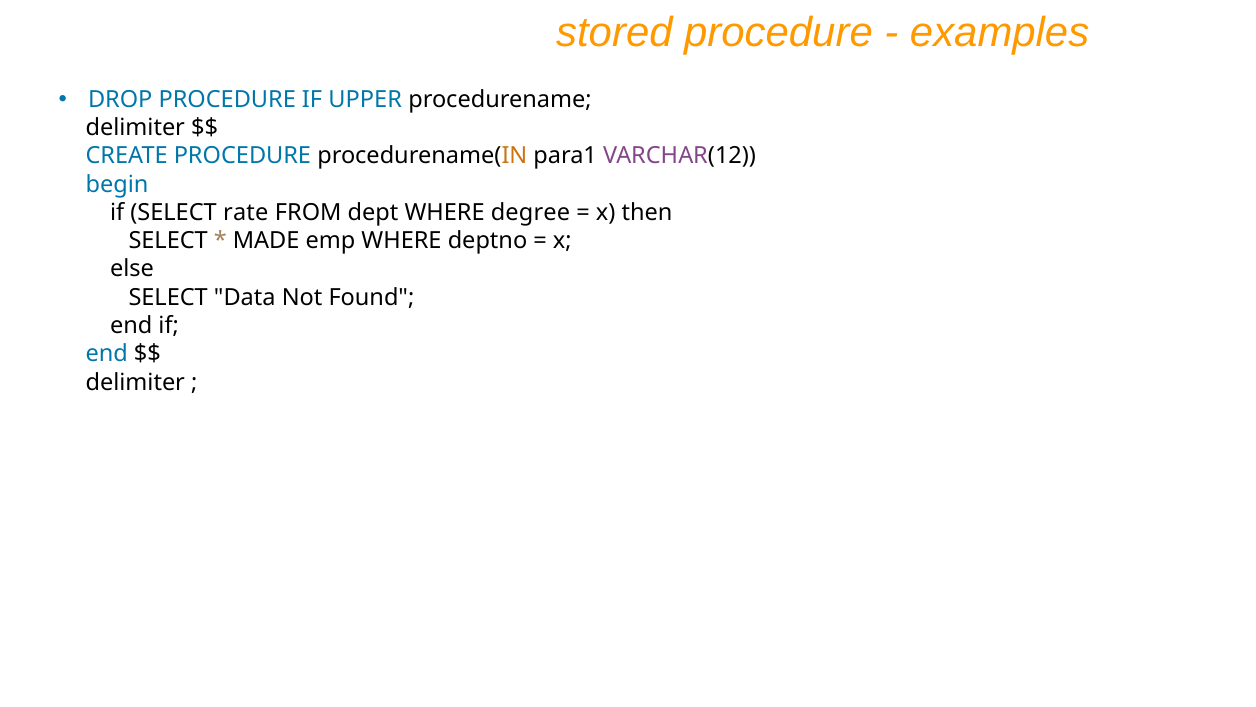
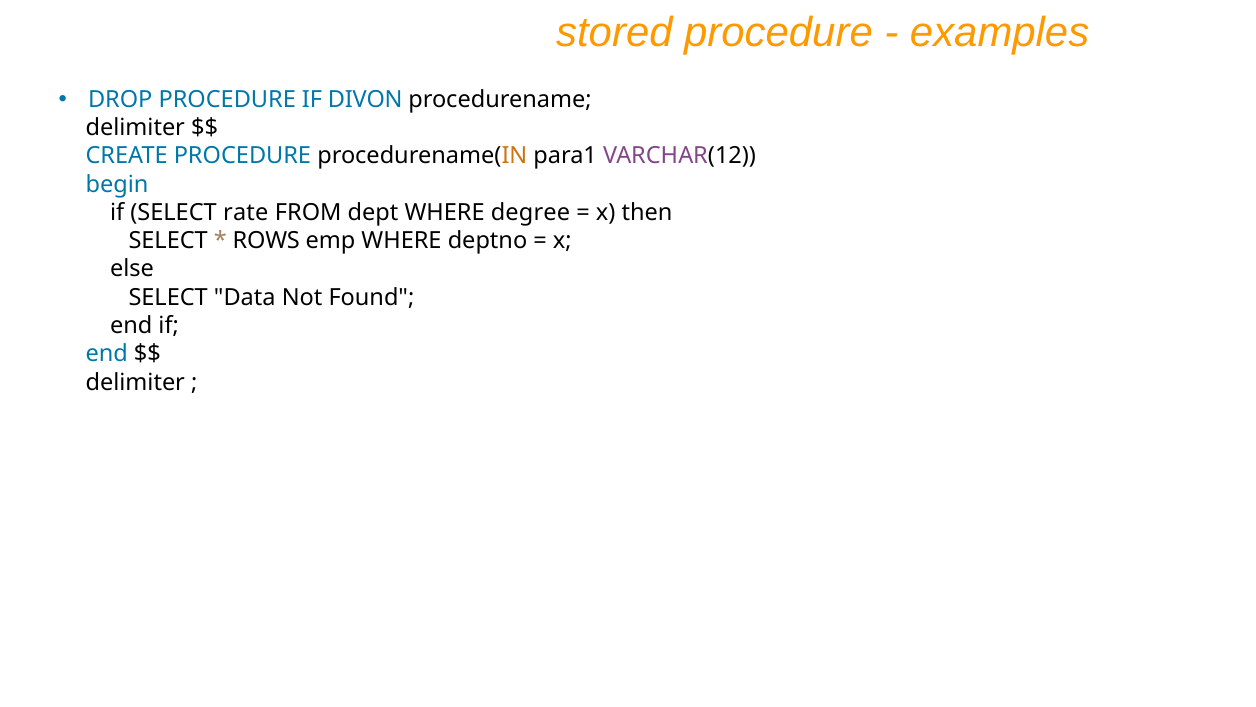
UPPER: UPPER -> DIVON
MADE: MADE -> ROWS
